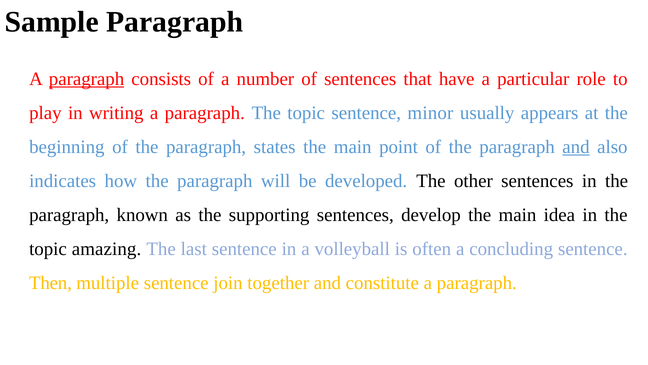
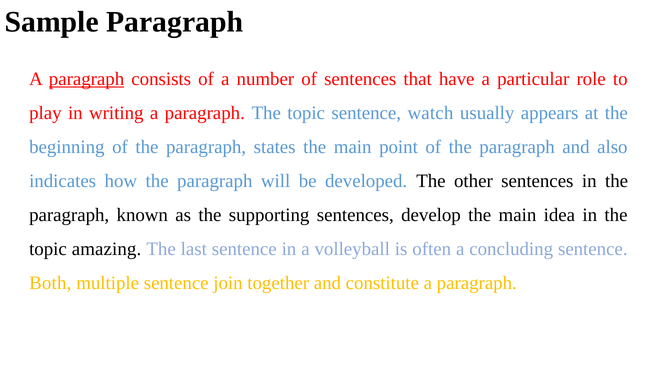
minor: minor -> watch
and at (576, 147) underline: present -> none
Then: Then -> Both
